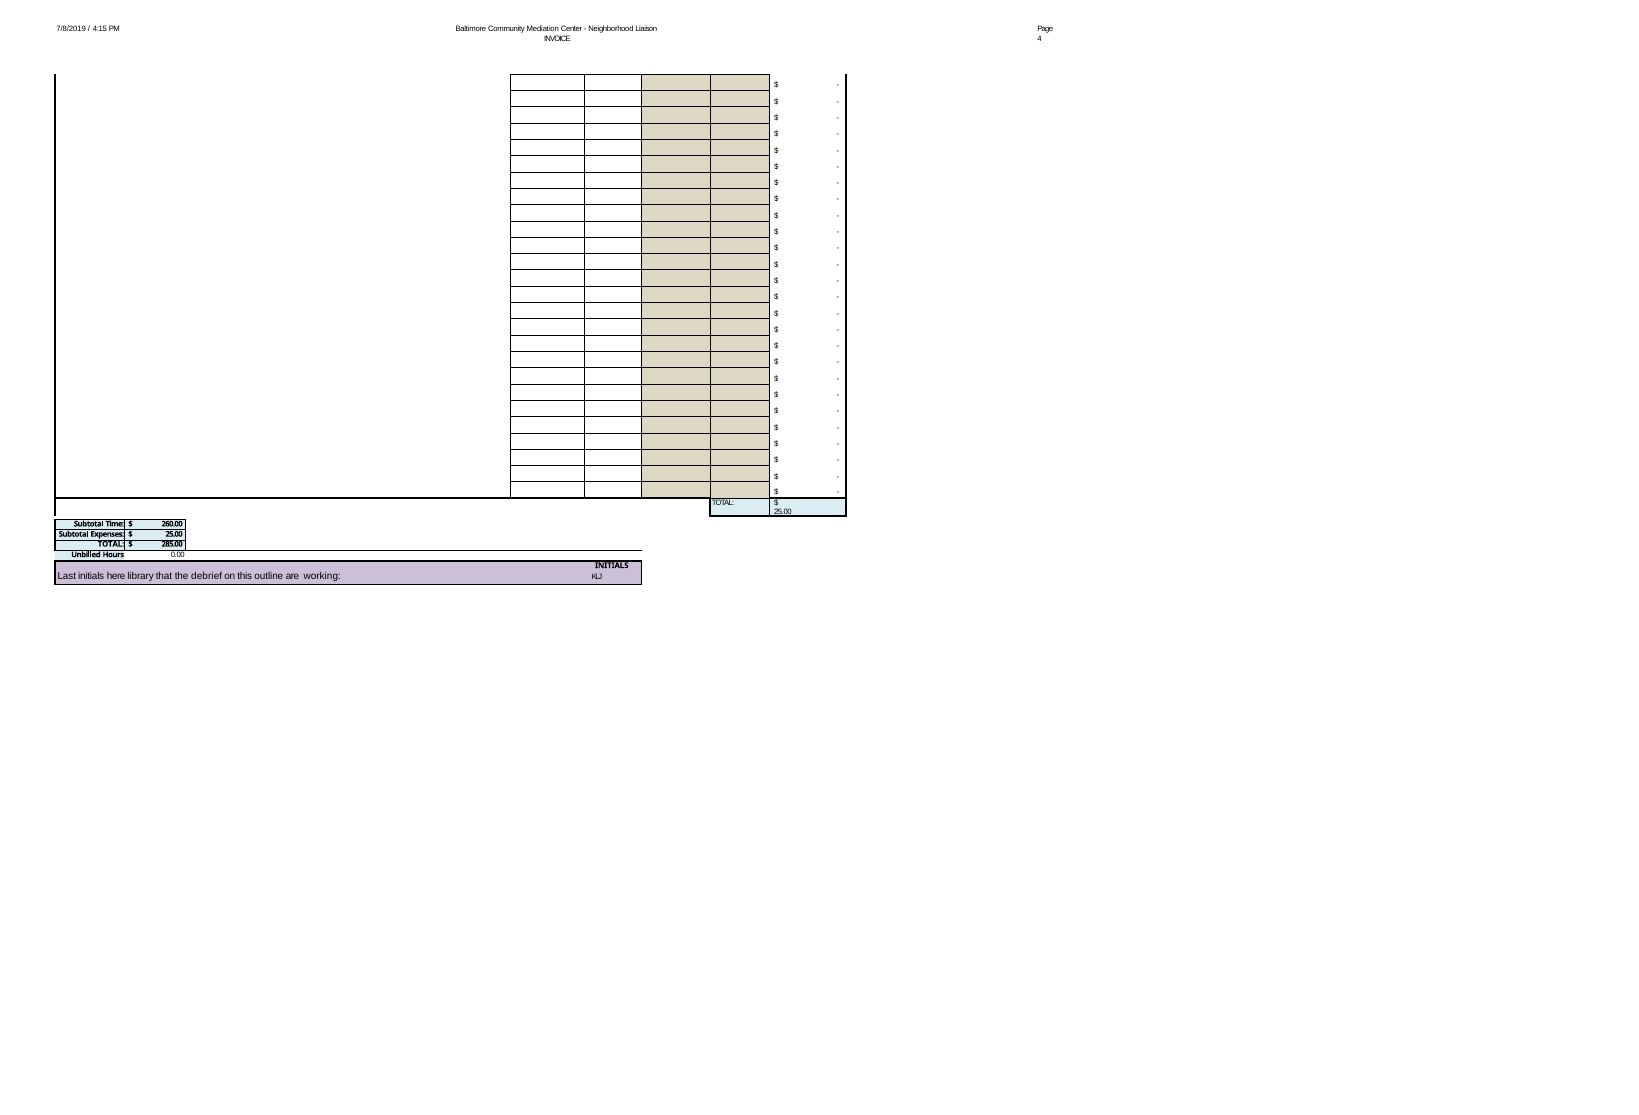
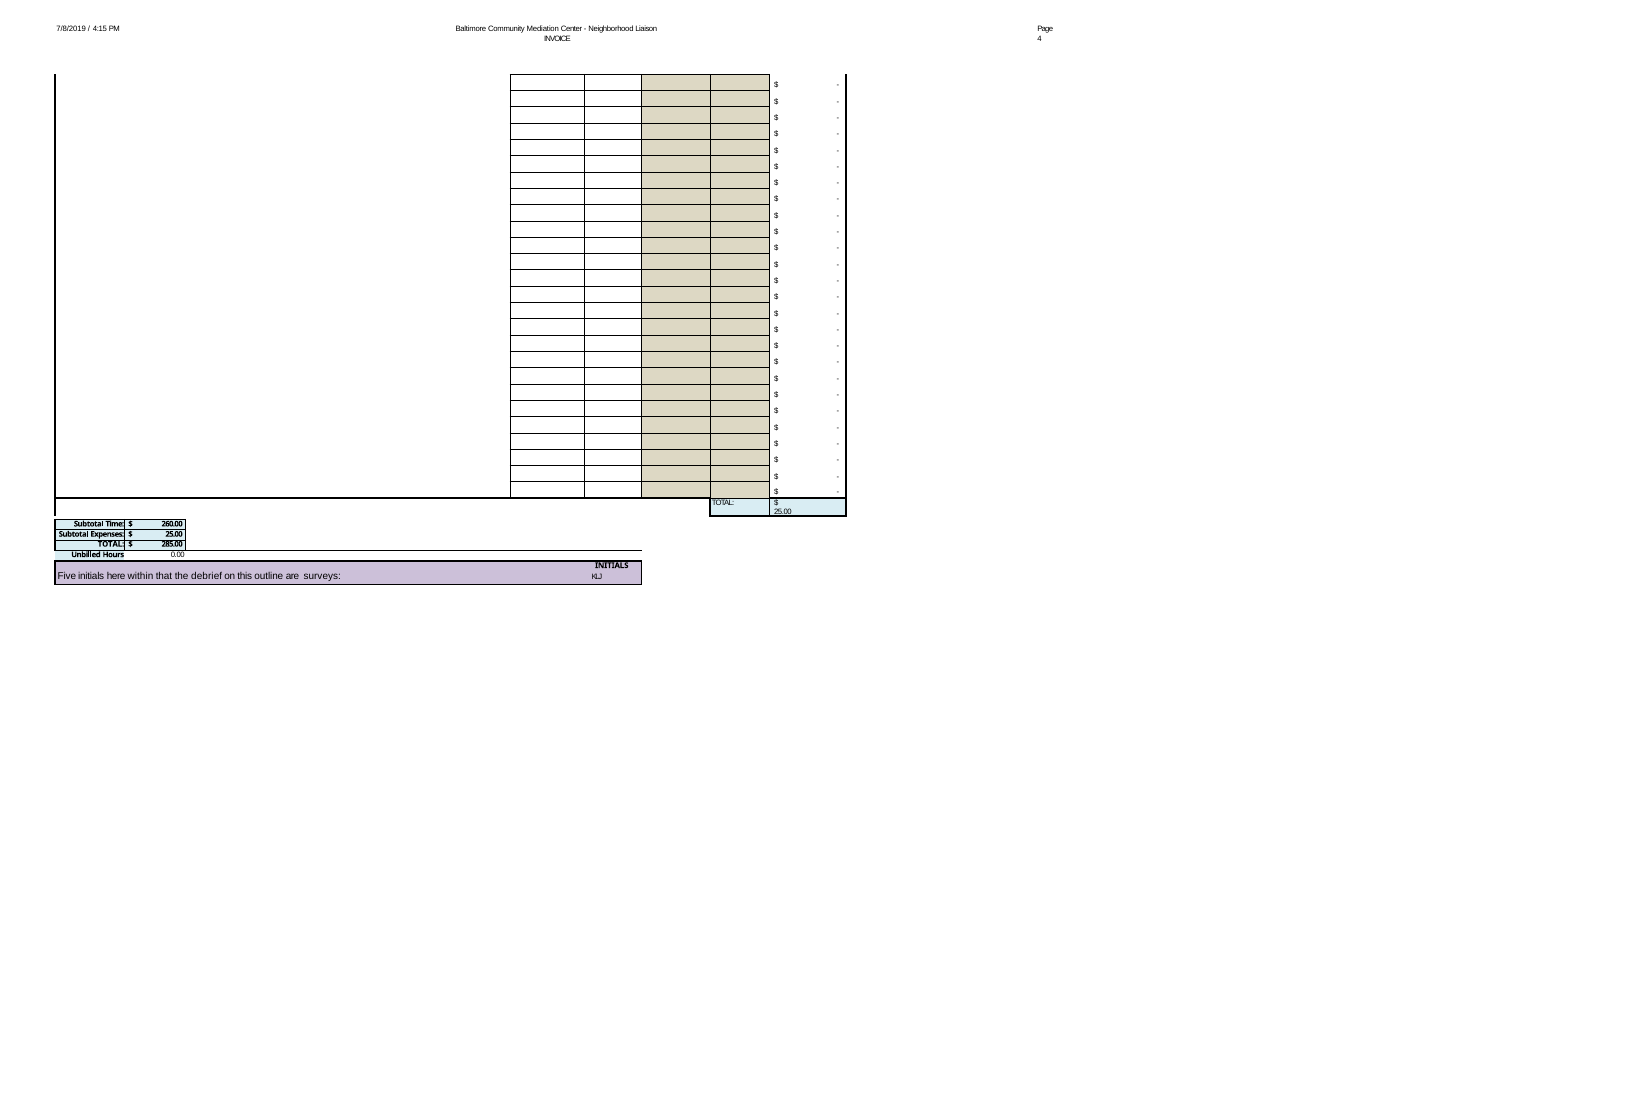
Last: Last -> Five
library: library -> within
working: working -> surveys
